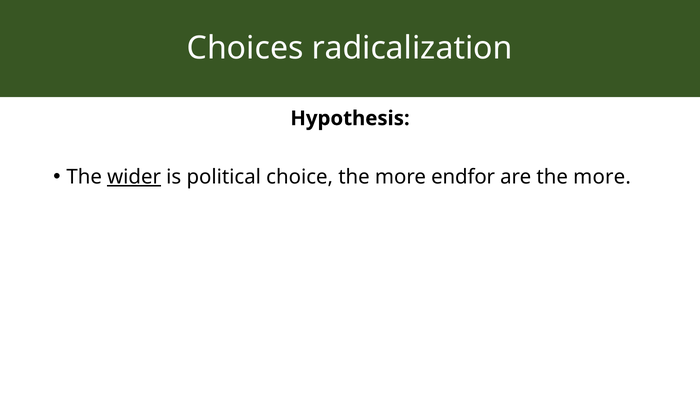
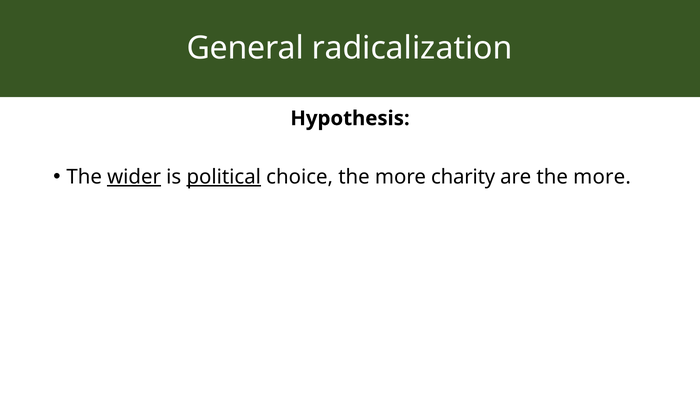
Choices: Choices -> General
political underline: none -> present
endfor: endfor -> charity
